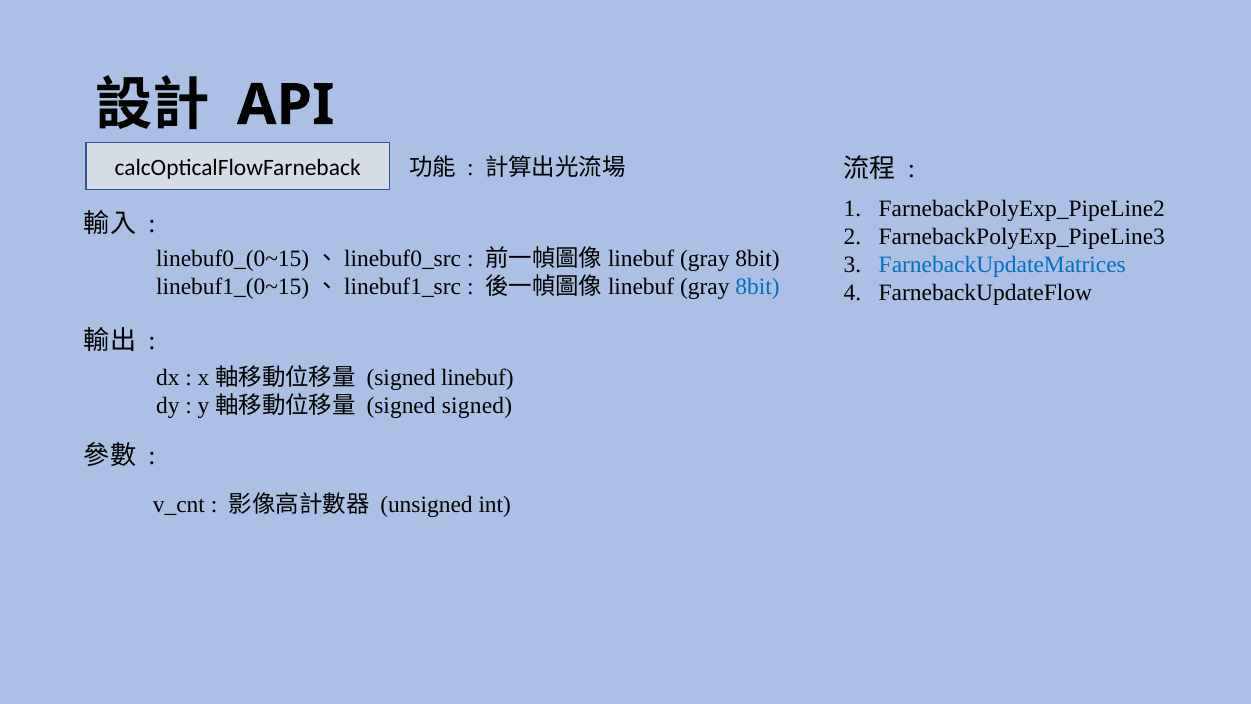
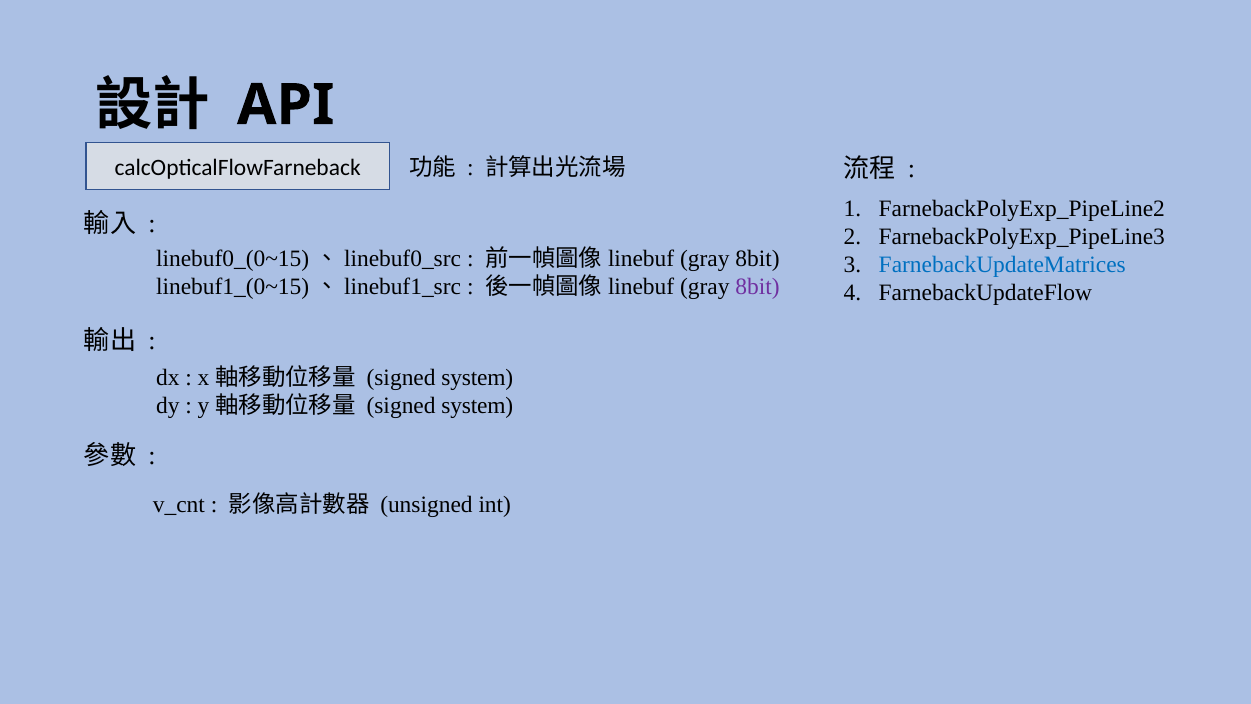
8bit at (758, 287) colour: blue -> purple
linebuf at (477, 378): linebuf -> system
signed at (477, 406): signed -> system
